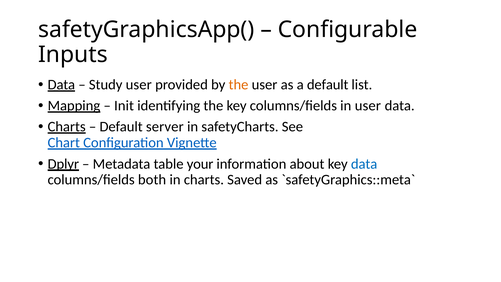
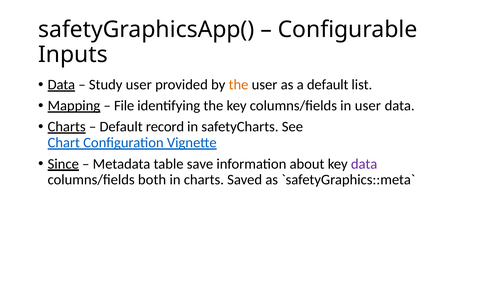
Init: Init -> File
server: server -> record
Dplyr: Dplyr -> Since
your: your -> save
data at (364, 164) colour: blue -> purple
